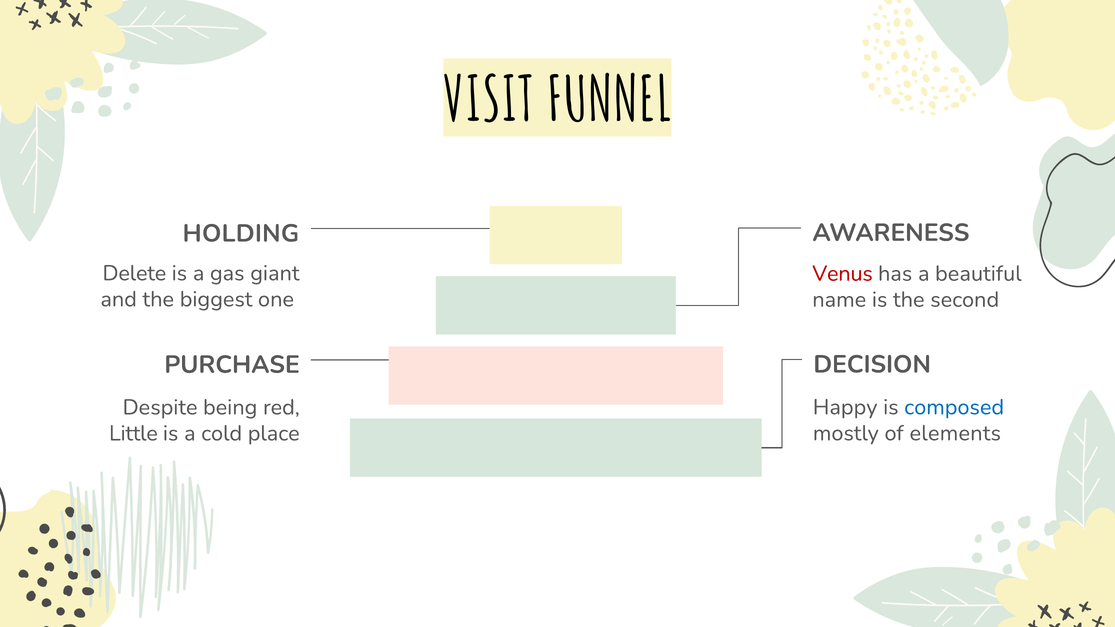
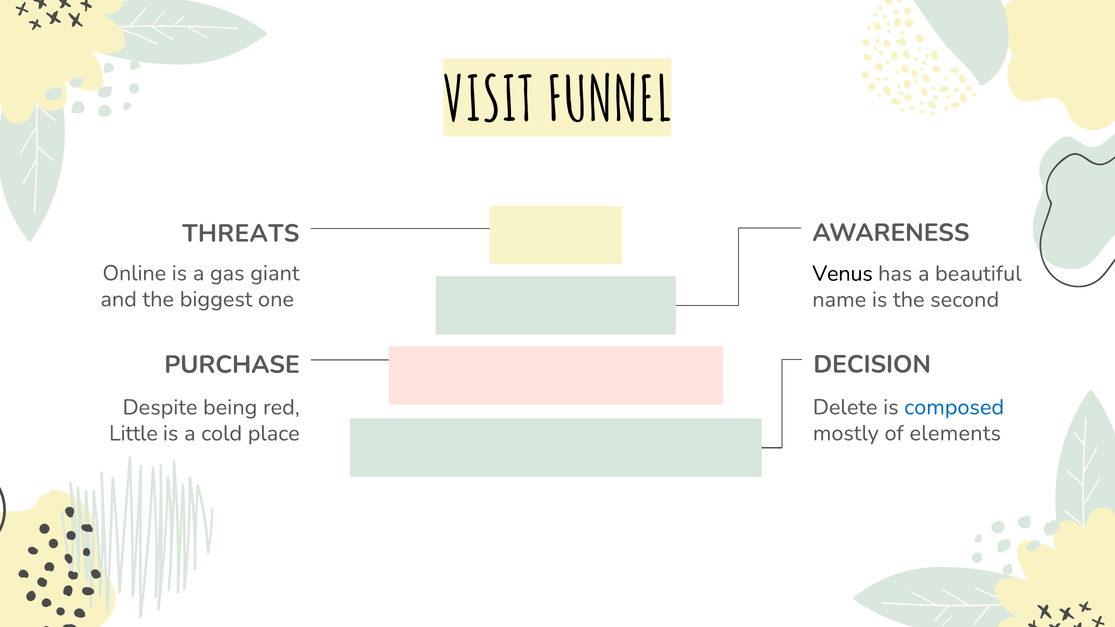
HOLDING: HOLDING -> THREATS
Delete: Delete -> Online
Venus colour: red -> black
Happy: Happy -> Delete
